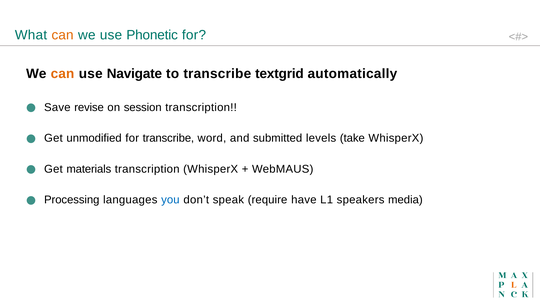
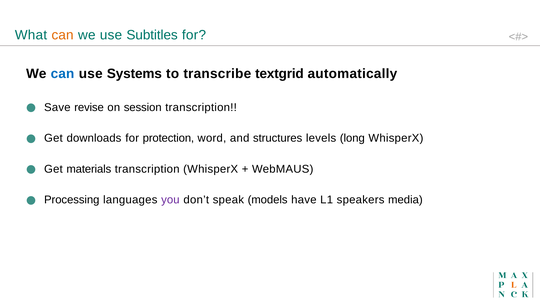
Phonetic: Phonetic -> Subtitles
can at (62, 74) colour: orange -> blue
Navigate: Navigate -> Systems
unmodified: unmodified -> downloads
for transcribe: transcribe -> protection
submitted: submitted -> structures
take: take -> long
you colour: blue -> purple
require: require -> models
